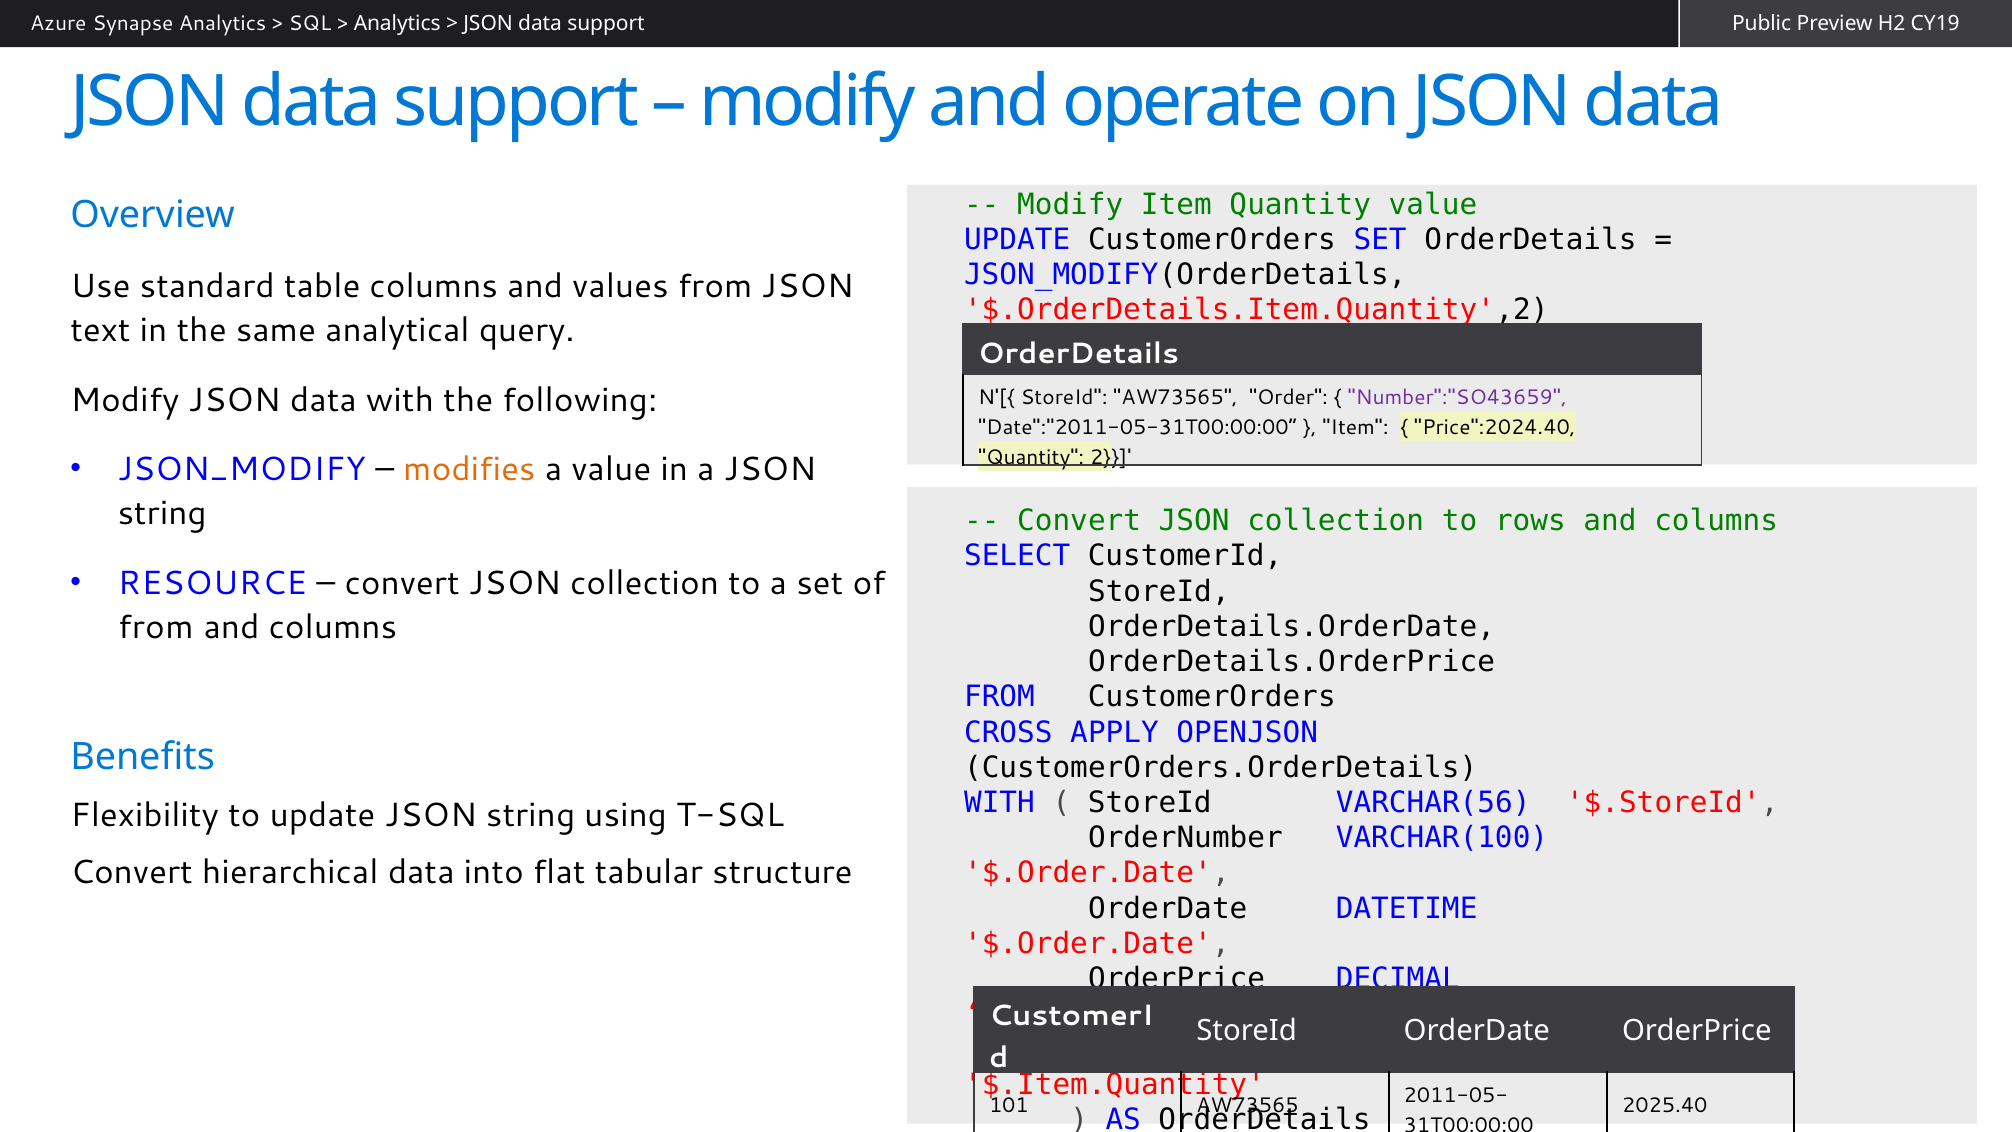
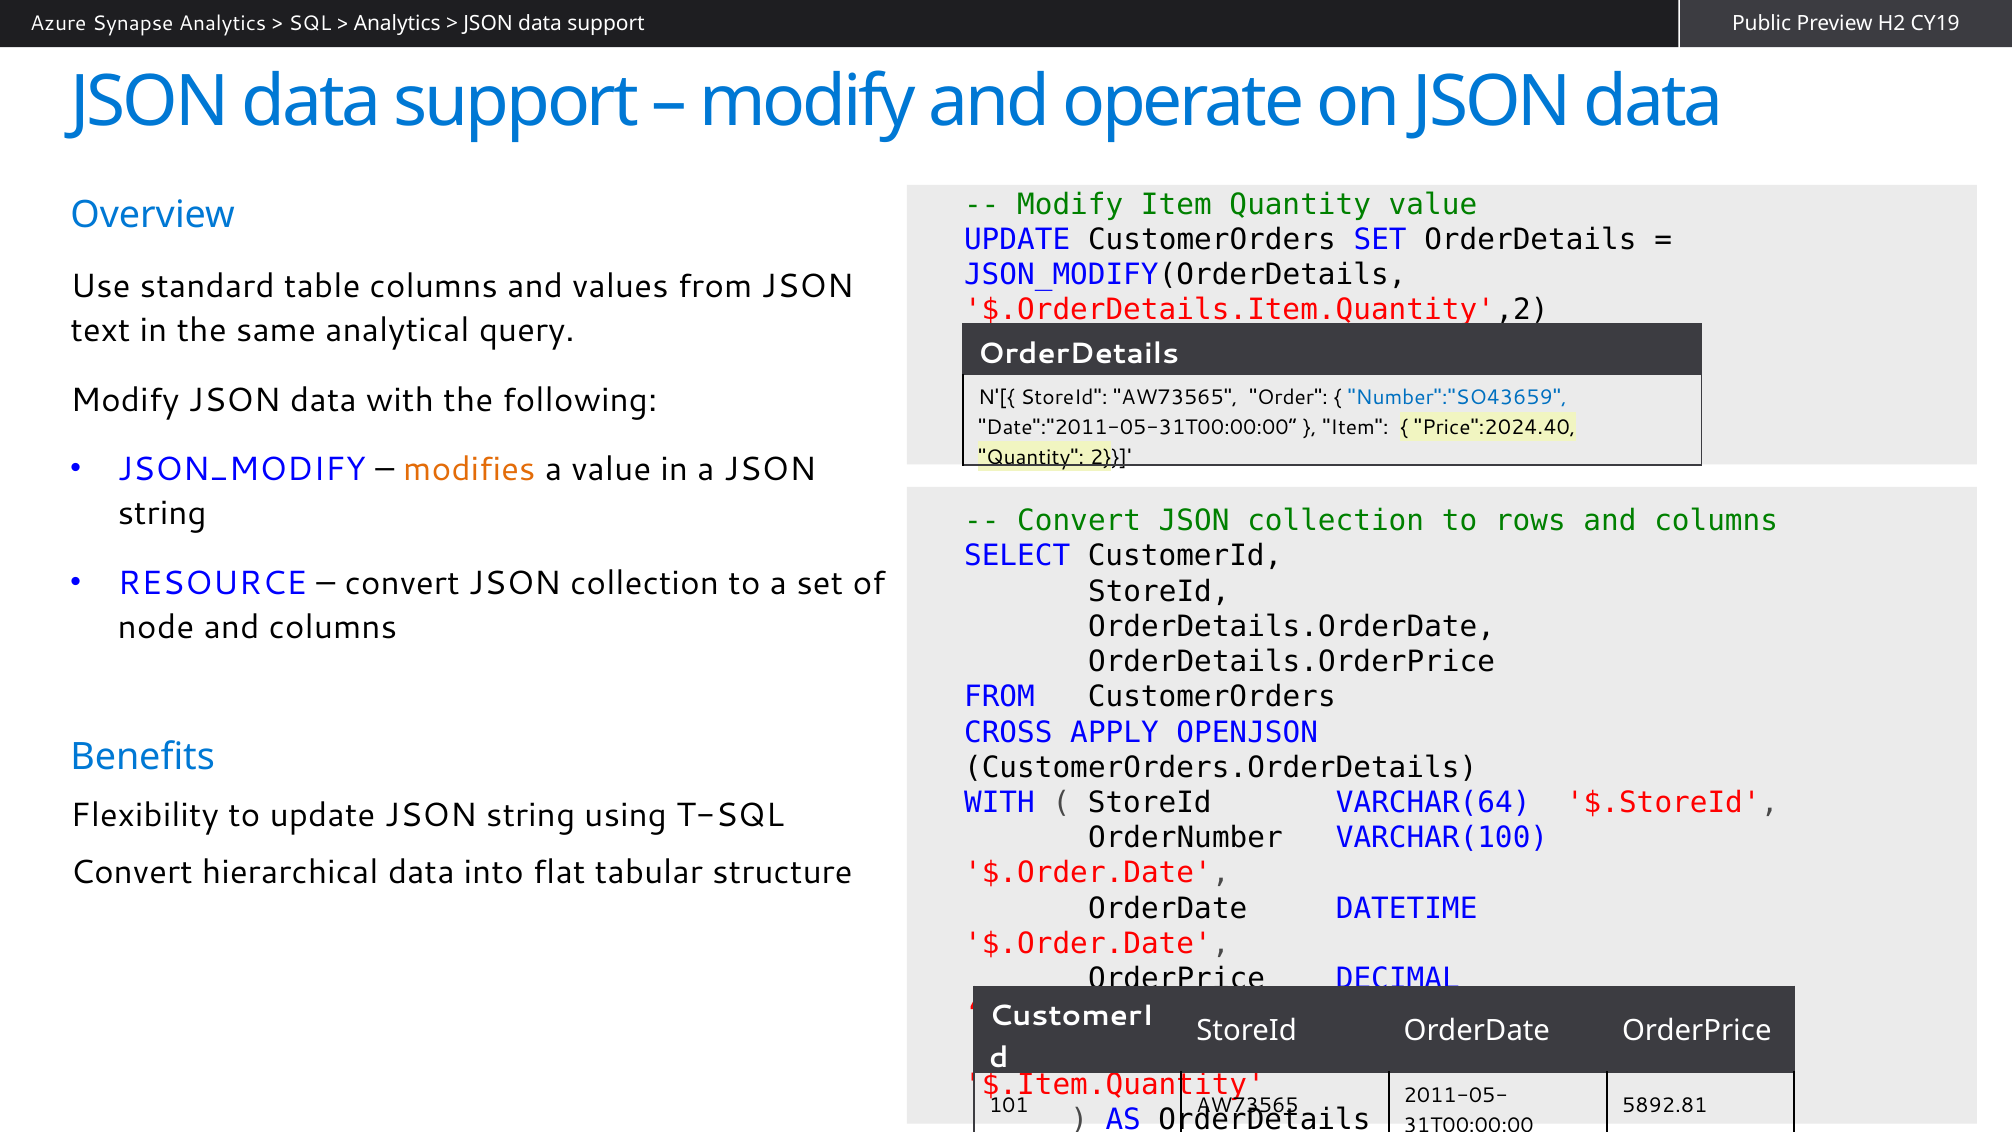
Number":"SO43659 colour: purple -> blue
from at (156, 627): from -> node
VARCHAR(56: VARCHAR(56 -> VARCHAR(64
2025.40: 2025.40 -> 5892.81
